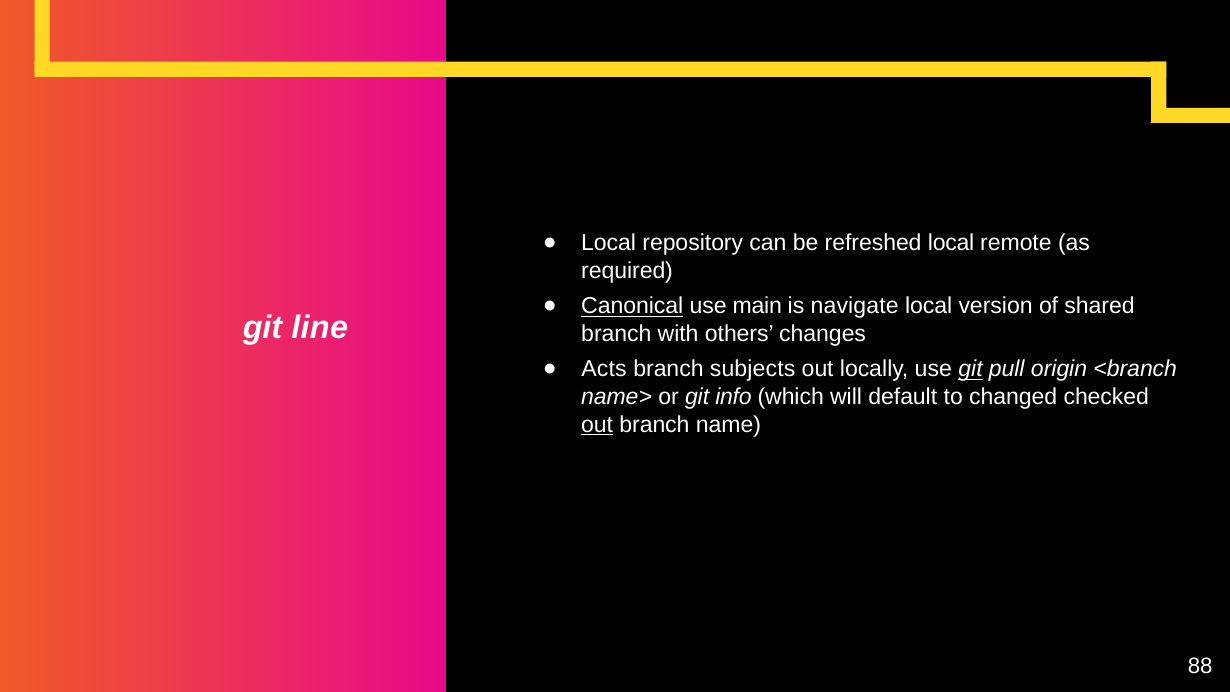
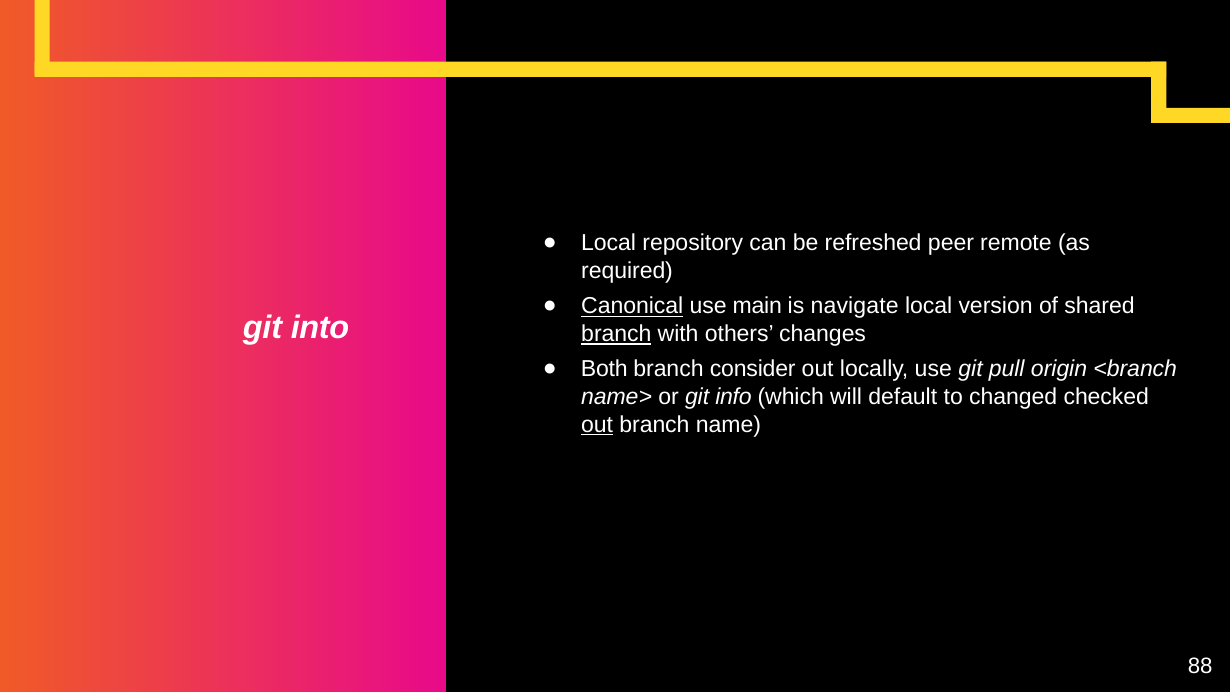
refreshed local: local -> peer
line: line -> into
branch at (616, 334) underline: none -> present
Acts: Acts -> Both
subjects: subjects -> consider
git at (971, 369) underline: present -> none
